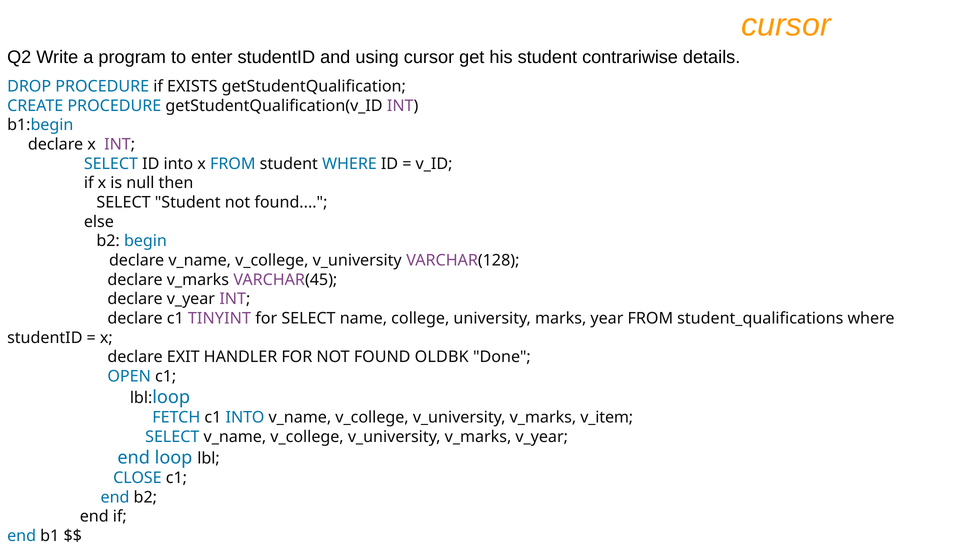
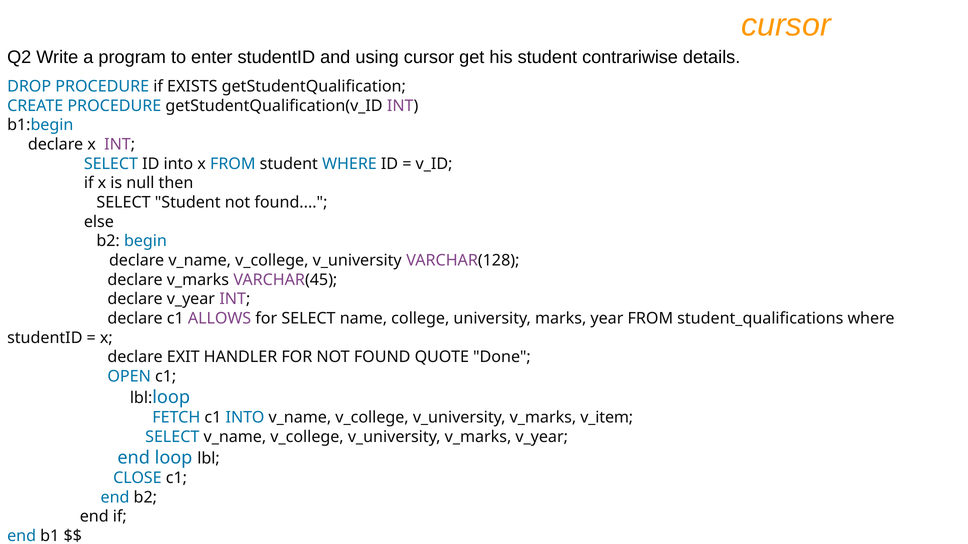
TINYINT: TINYINT -> ALLOWS
OLDBK: OLDBK -> QUOTE
